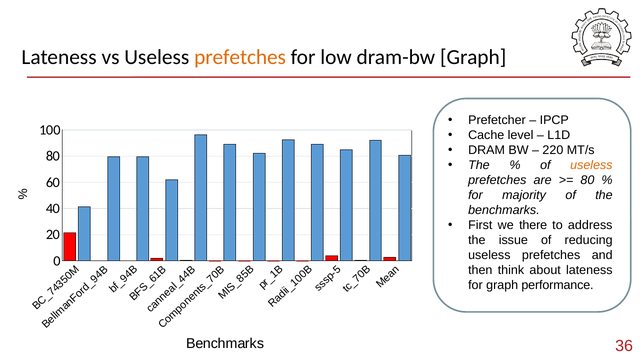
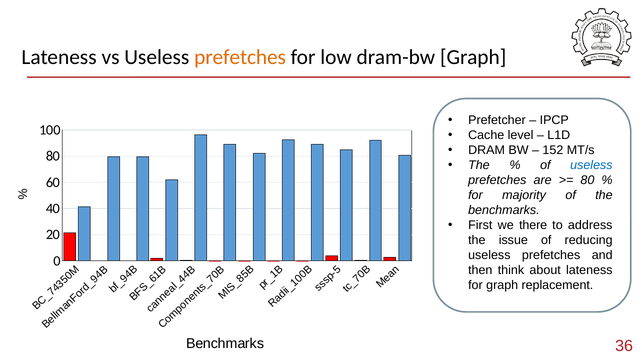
220: 220 -> 152
useless at (591, 165) colour: orange -> blue
performance: performance -> replacement
